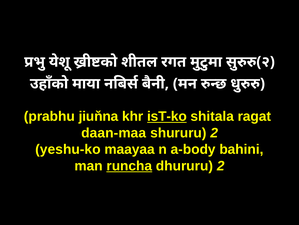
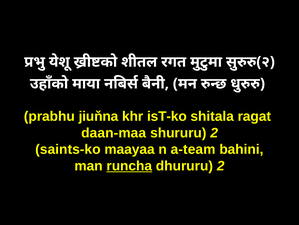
isT-ko underline: present -> none
yeshu-ko: yeshu-ko -> saints-ko
a-body: a-body -> a-team
